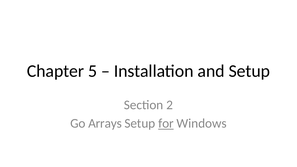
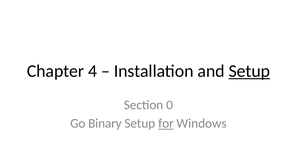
5: 5 -> 4
Setup at (249, 71) underline: none -> present
2: 2 -> 0
Arrays: Arrays -> Binary
